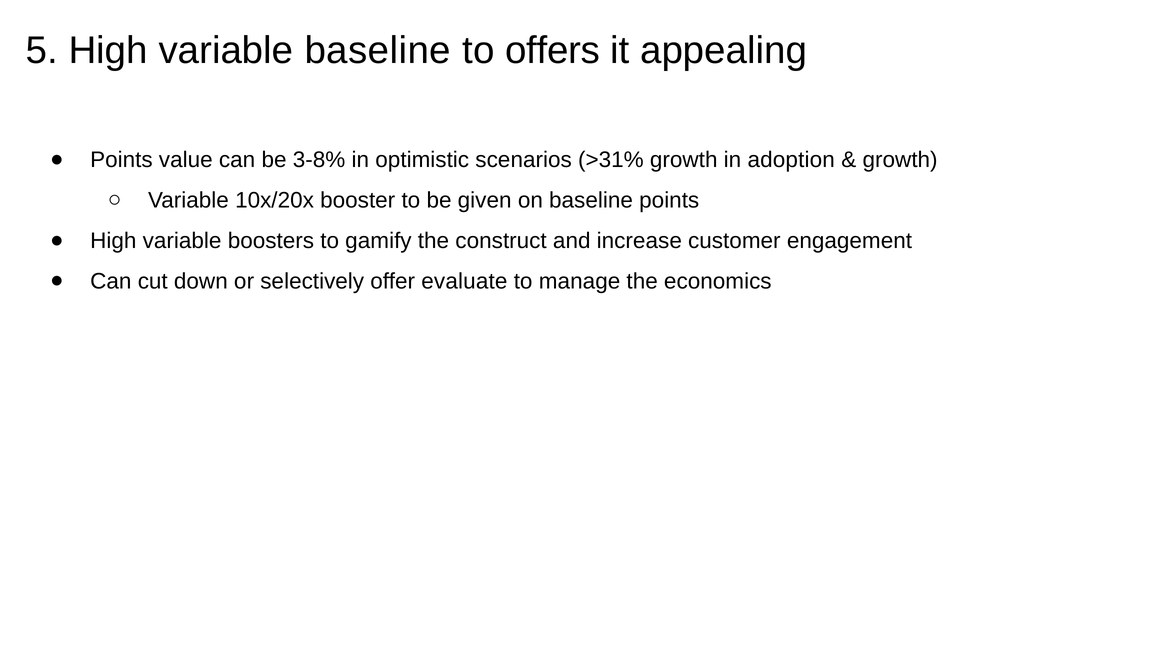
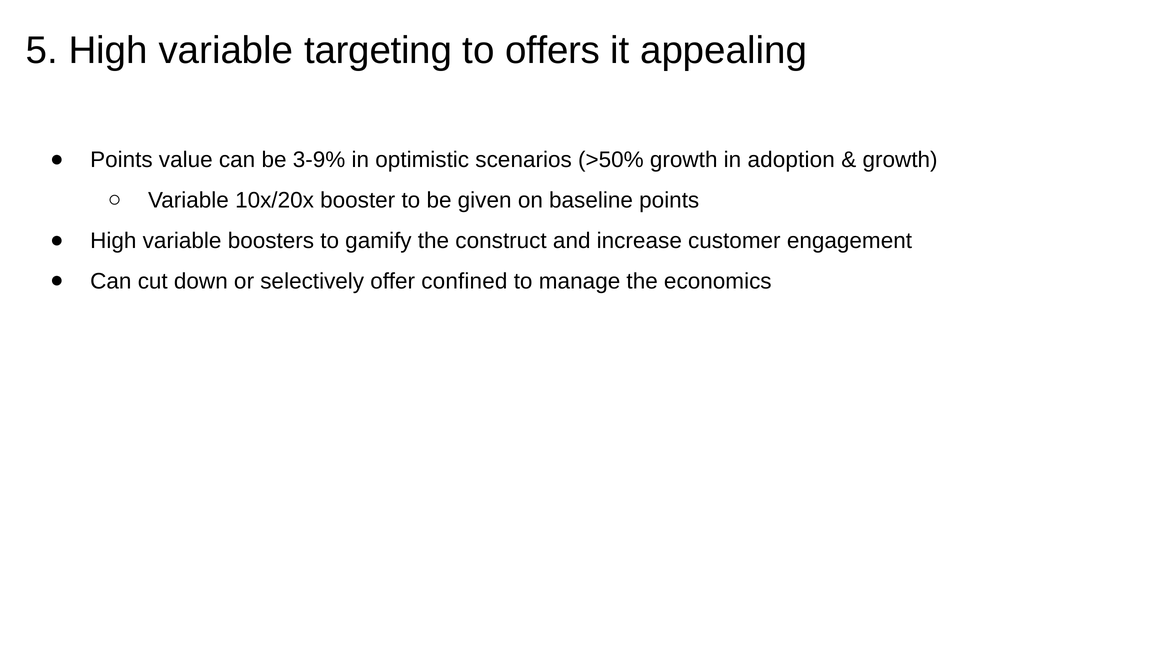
variable baseline: baseline -> targeting
3-8%: 3-8% -> 3-9%
>31%: >31% -> >50%
evaluate: evaluate -> confined
